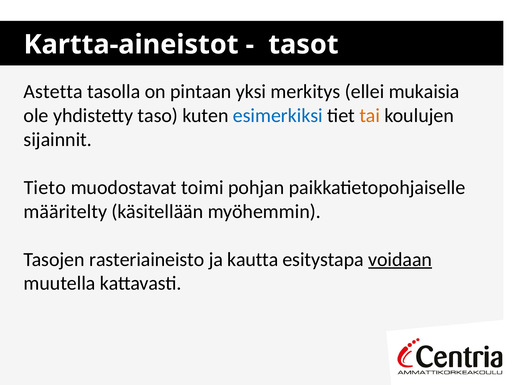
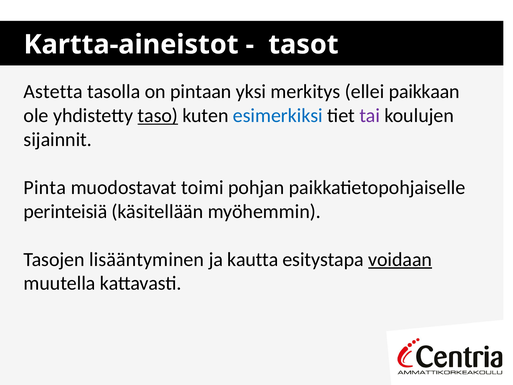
mukaisia: mukaisia -> paikkaan
taso underline: none -> present
tai colour: orange -> purple
Tieto: Tieto -> Pinta
määritelty: määritelty -> perinteisiä
rasteriaineisto: rasteriaineisto -> lisääntyminen
